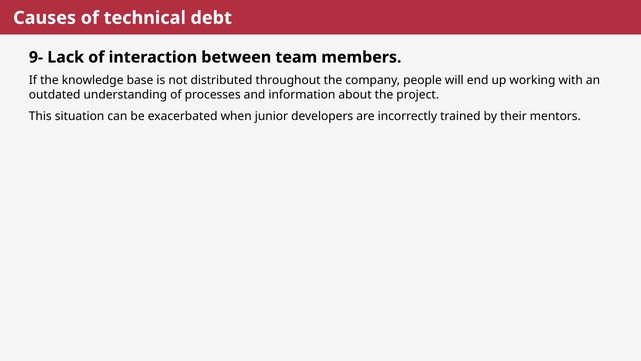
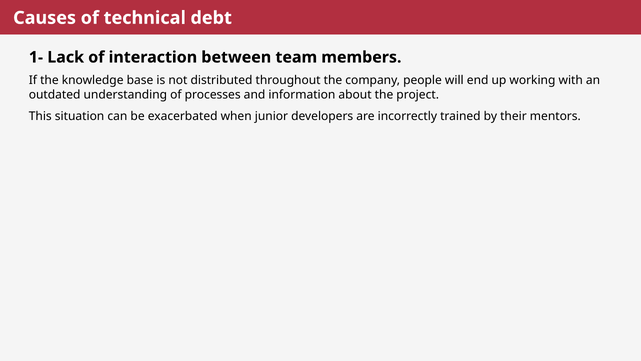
9-: 9- -> 1-
